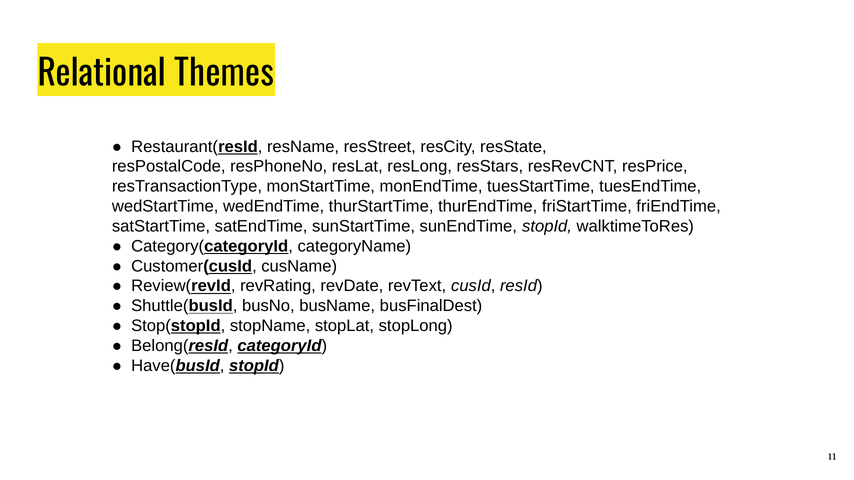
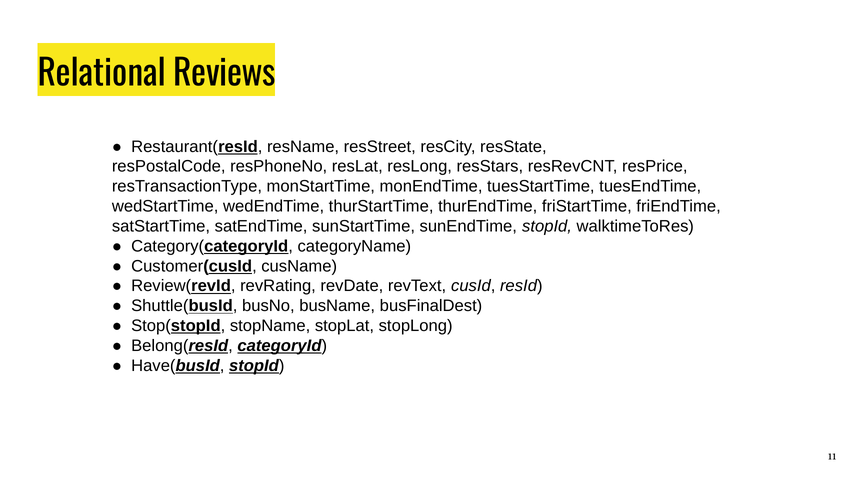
Themes: Themes -> Reviews
